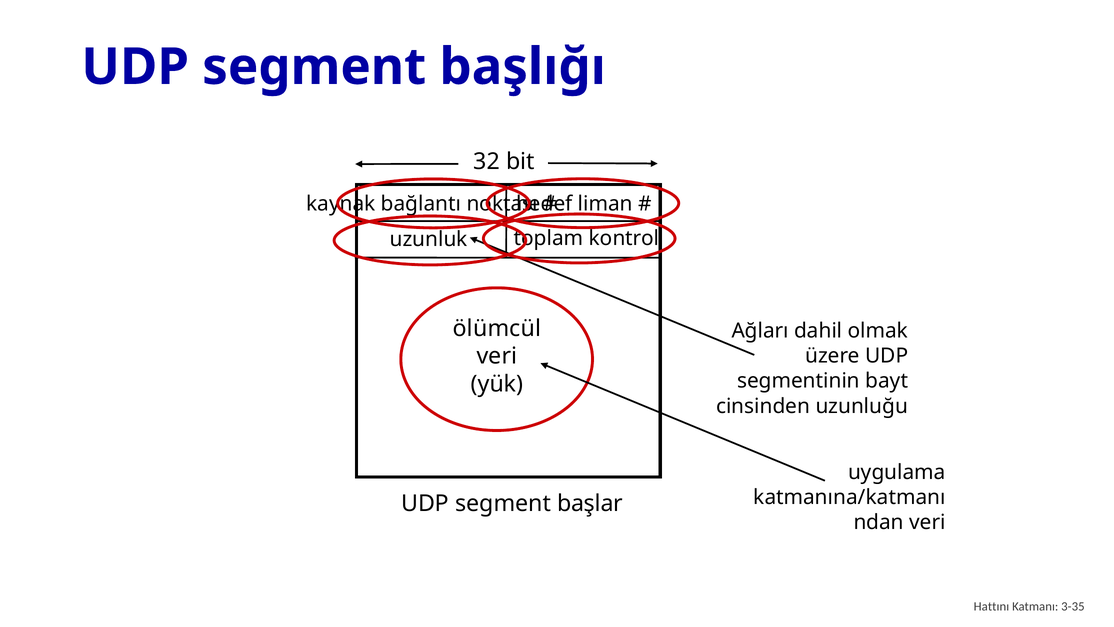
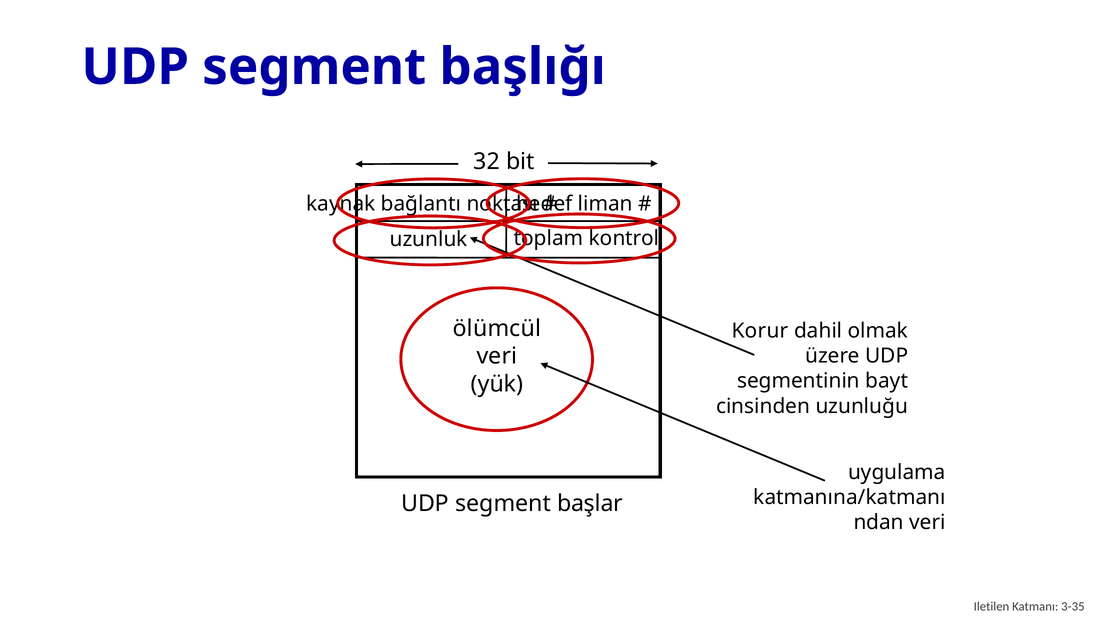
Ağları: Ağları -> Korur
Hattını: Hattını -> Iletilen
